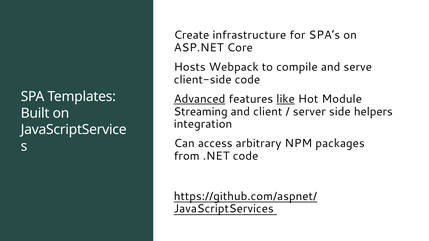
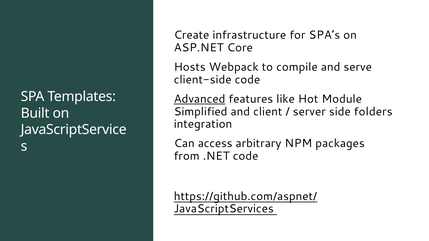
like underline: present -> none
Streaming: Streaming -> Simplified
helpers: helpers -> folders
